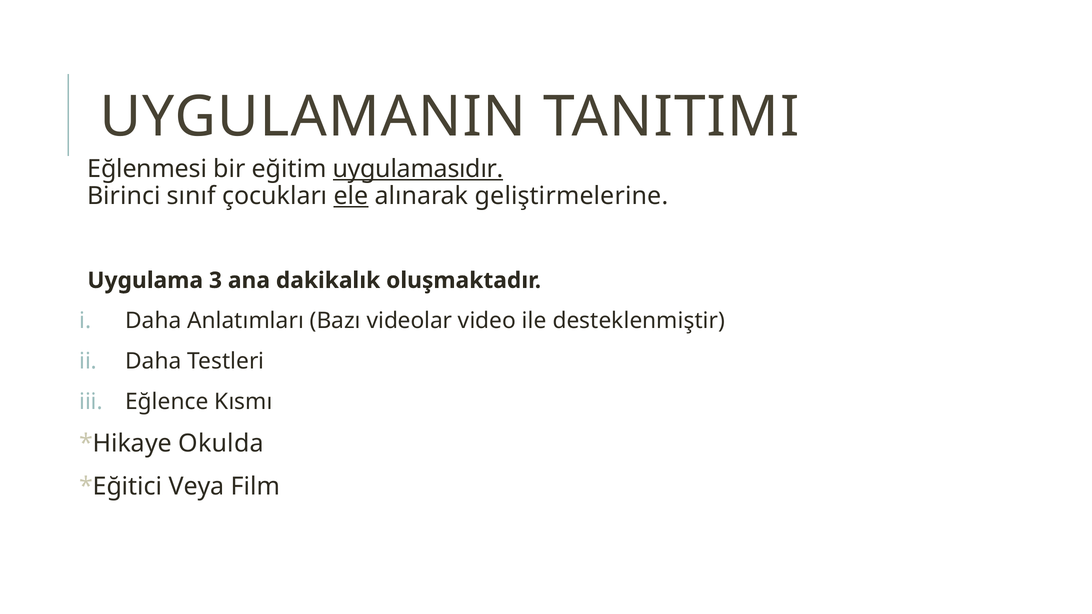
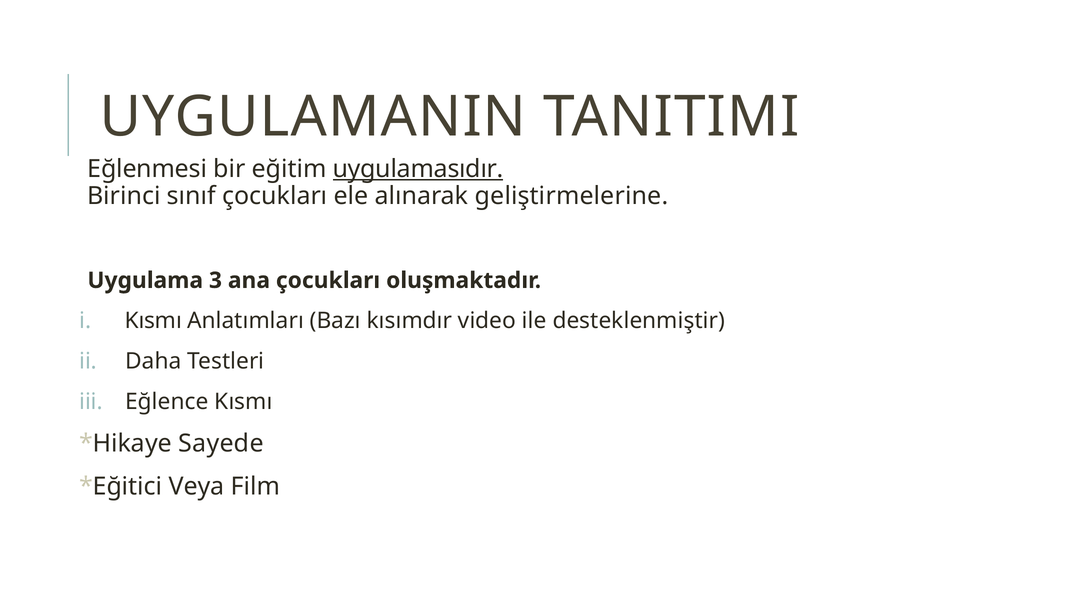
ele underline: present -> none
ana dakikalık: dakikalık -> çocukları
Daha at (153, 321): Daha -> Kısmı
videolar: videolar -> kısımdır
Okulda: Okulda -> Sayede
